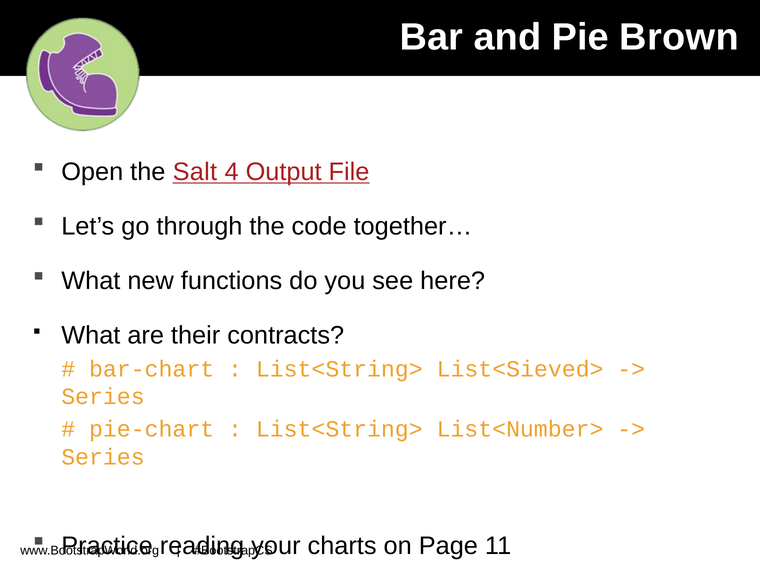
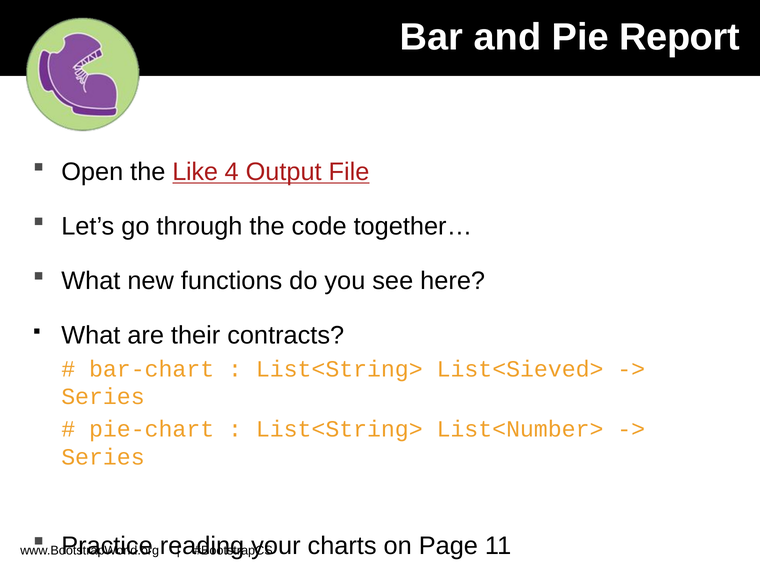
Brown: Brown -> Report
Salt: Salt -> Like
